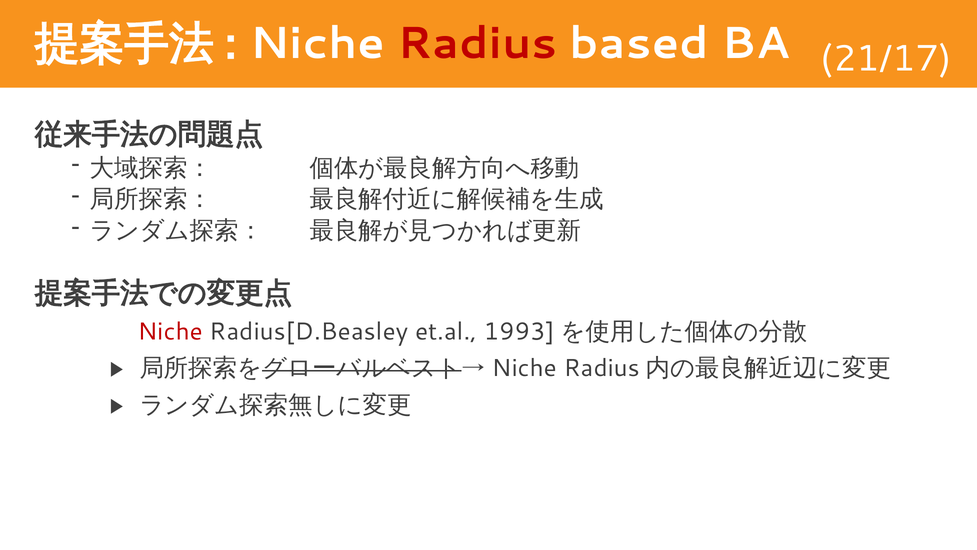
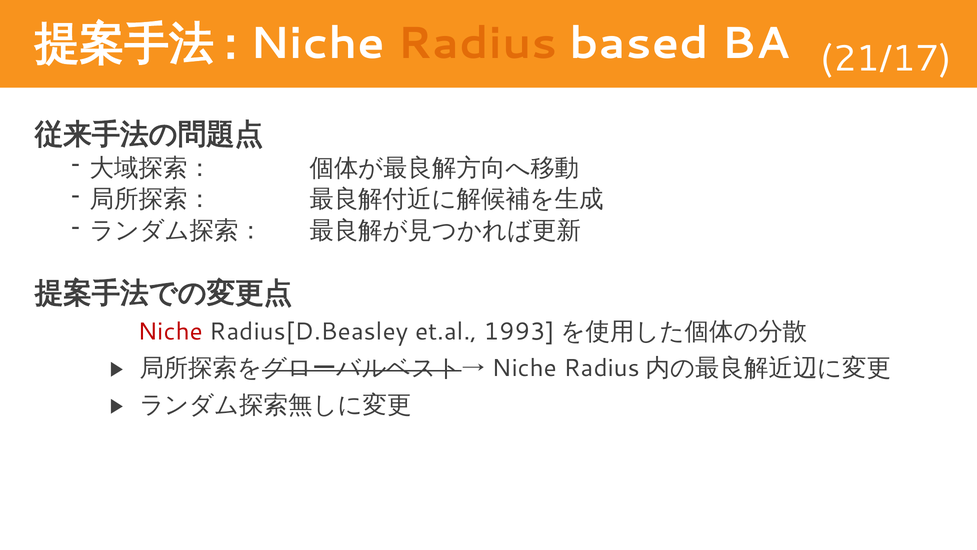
Radius colour: red -> orange
